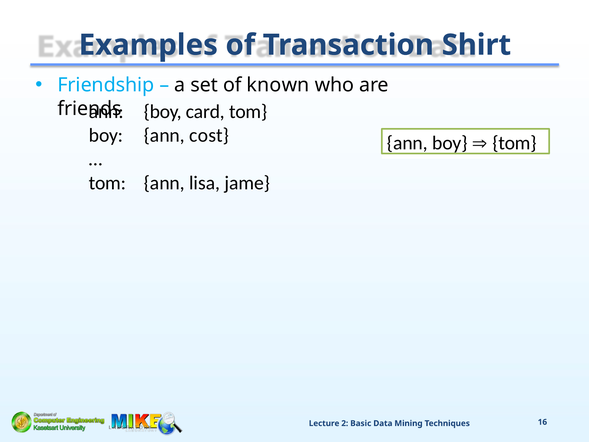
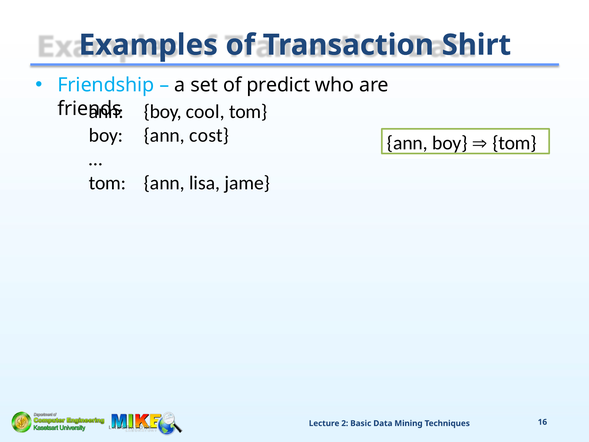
known: known -> predict
card: card -> cool
